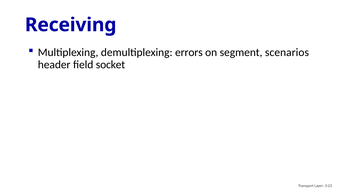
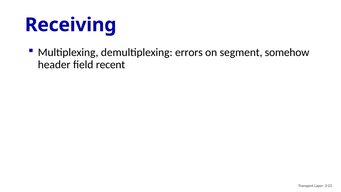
scenarios: scenarios -> somehow
socket: socket -> recent
